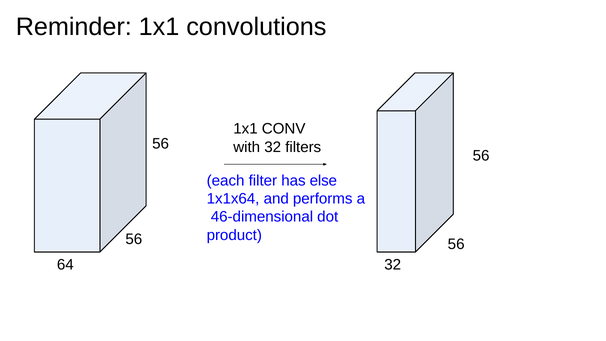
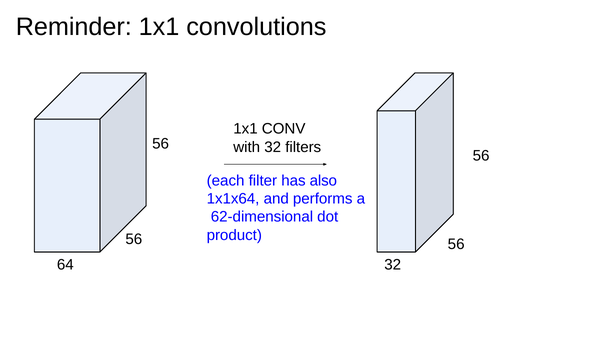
else: else -> also
46-dimensional: 46-dimensional -> 62-dimensional
